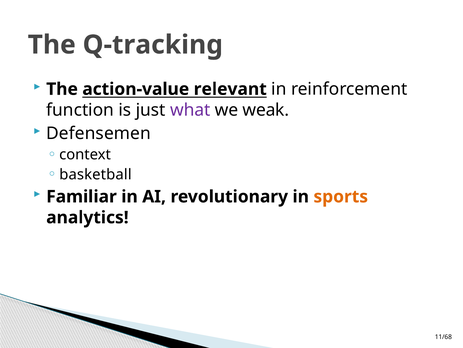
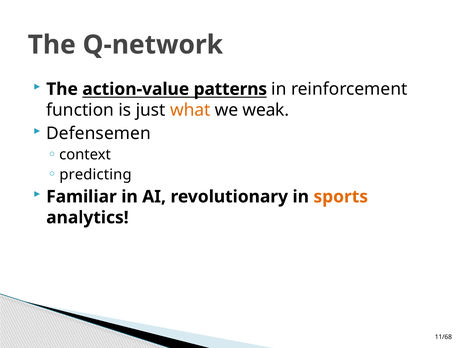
Q-tracking: Q-tracking -> Q-network
relevant: relevant -> patterns
what colour: purple -> orange
basketball: basketball -> predicting
